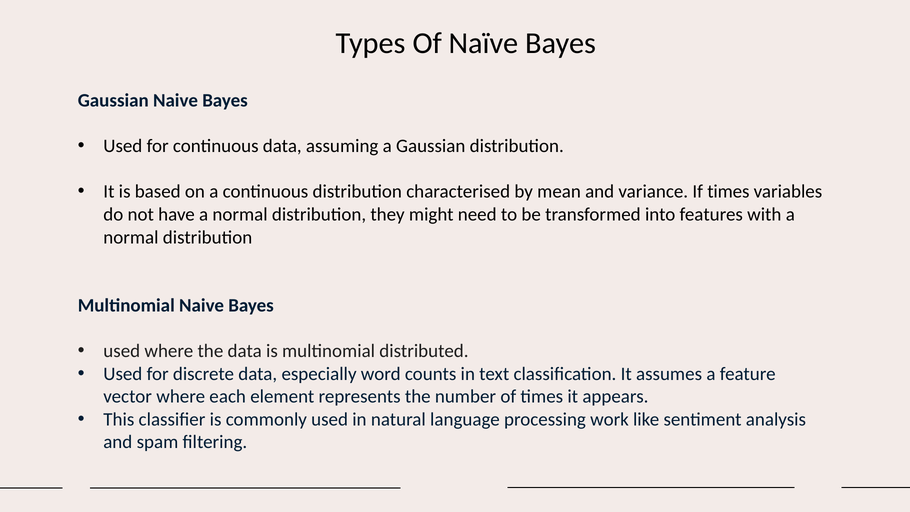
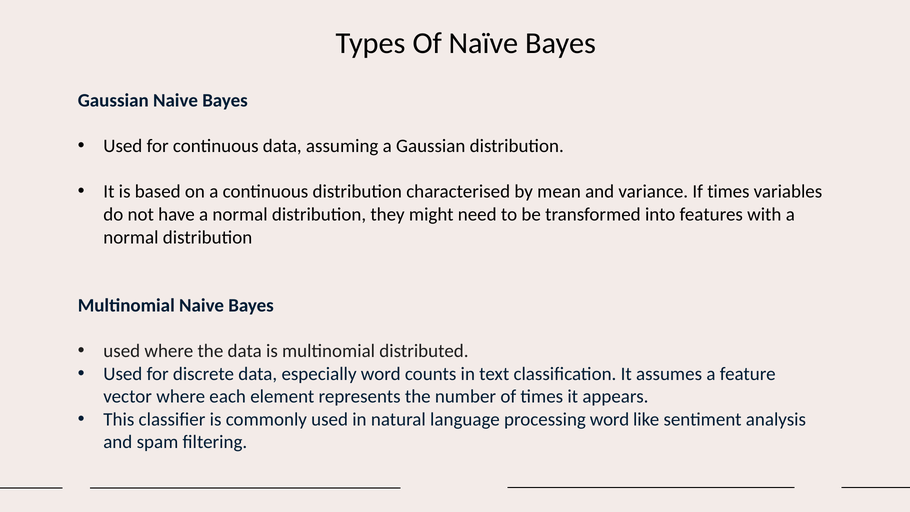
processing work: work -> word
